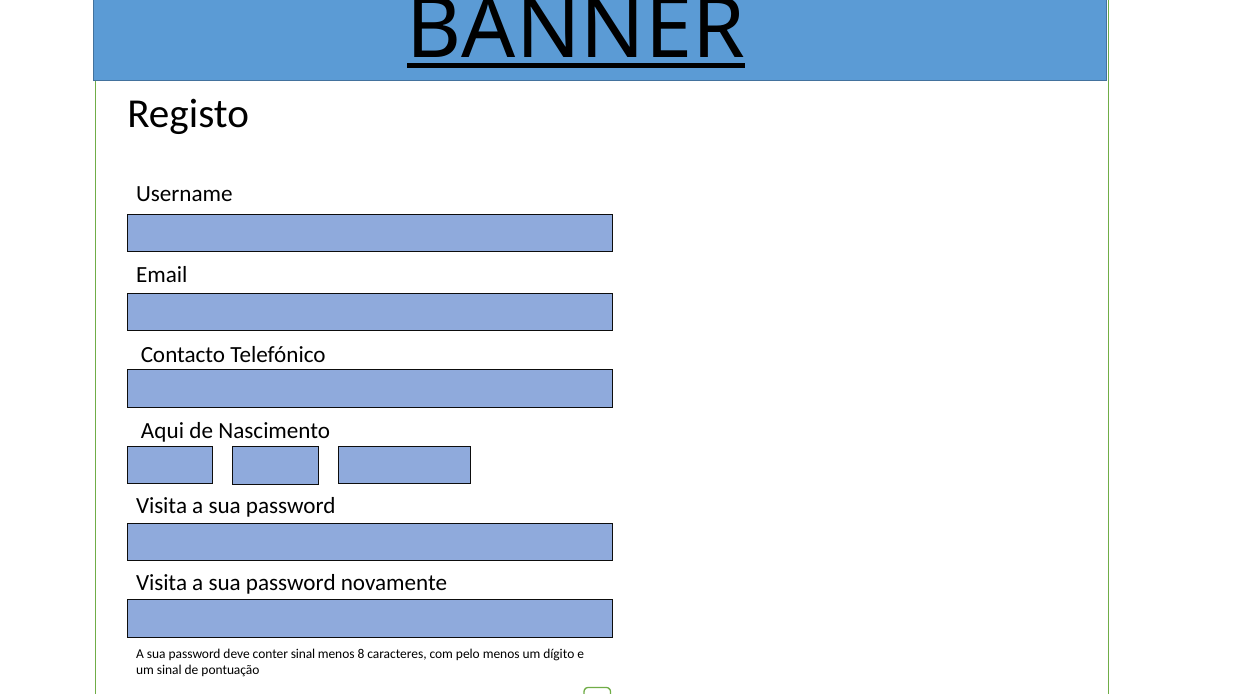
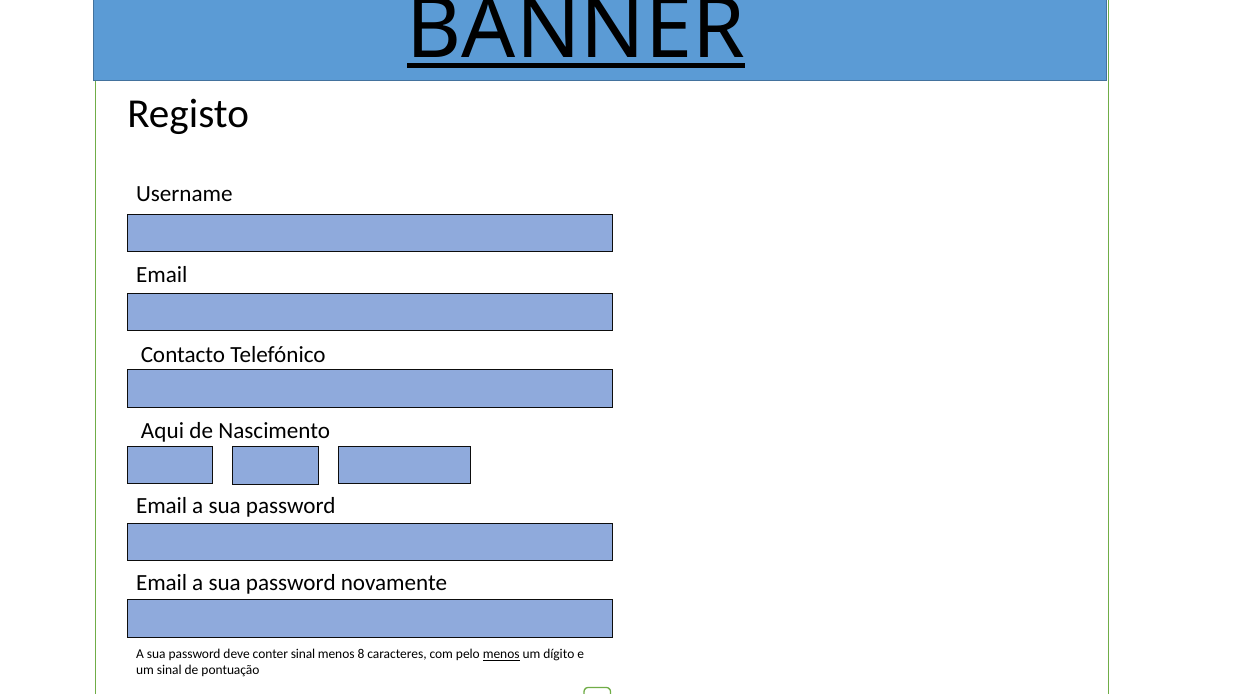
Visita at (162, 506): Visita -> Email
Visita at (162, 583): Visita -> Email
menos at (501, 654) underline: none -> present
